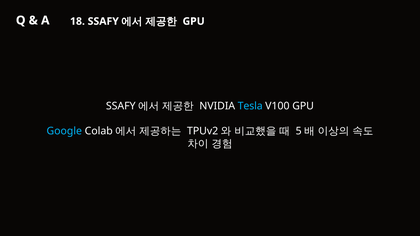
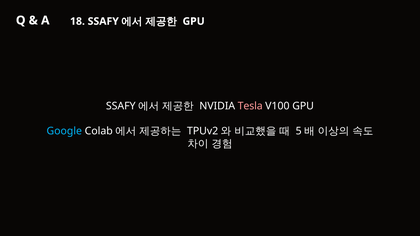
Tesla colour: light blue -> pink
